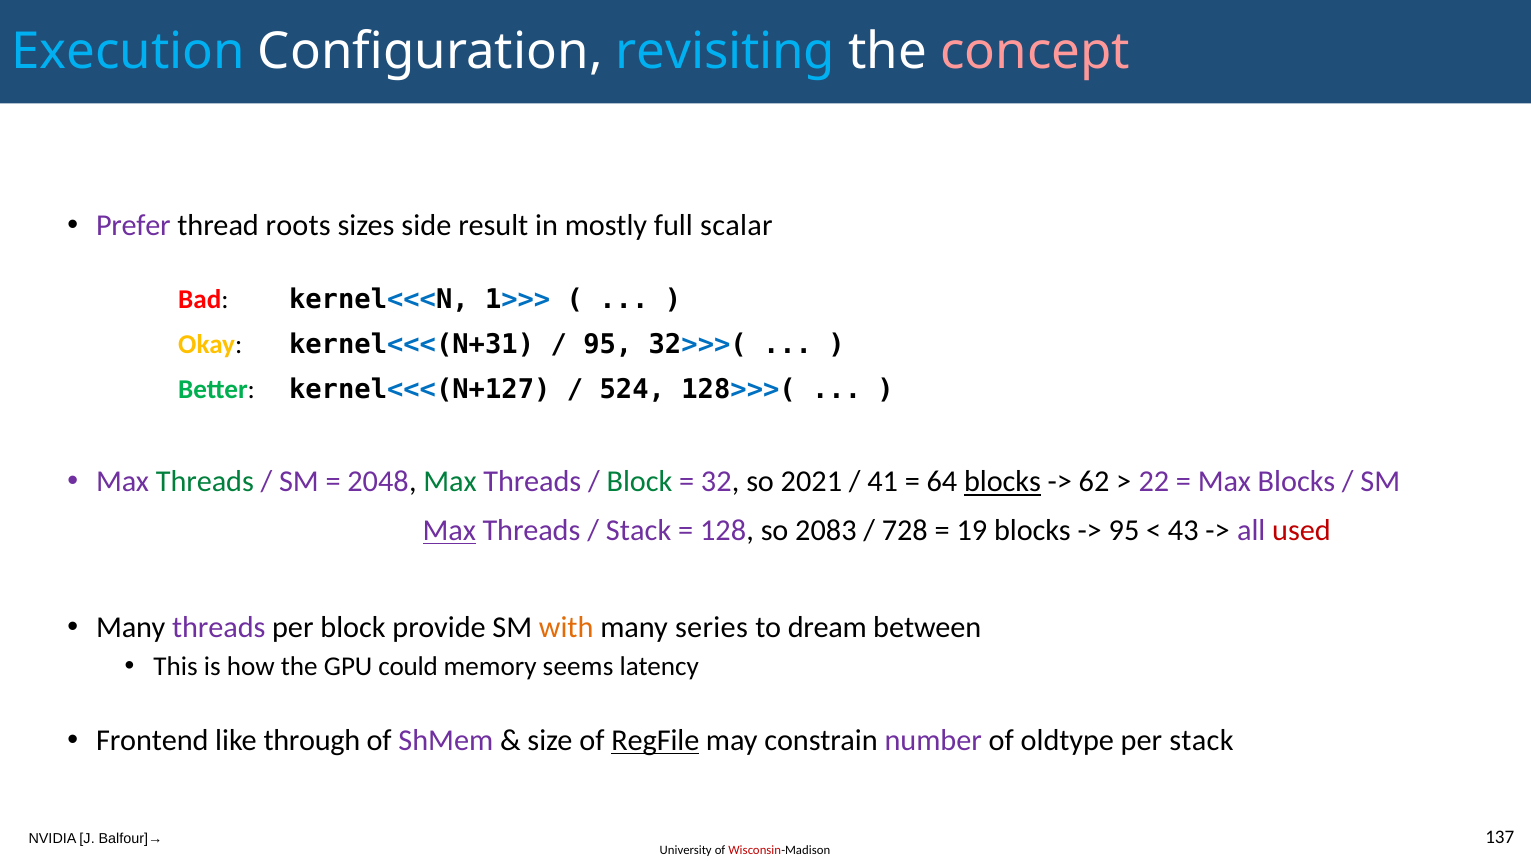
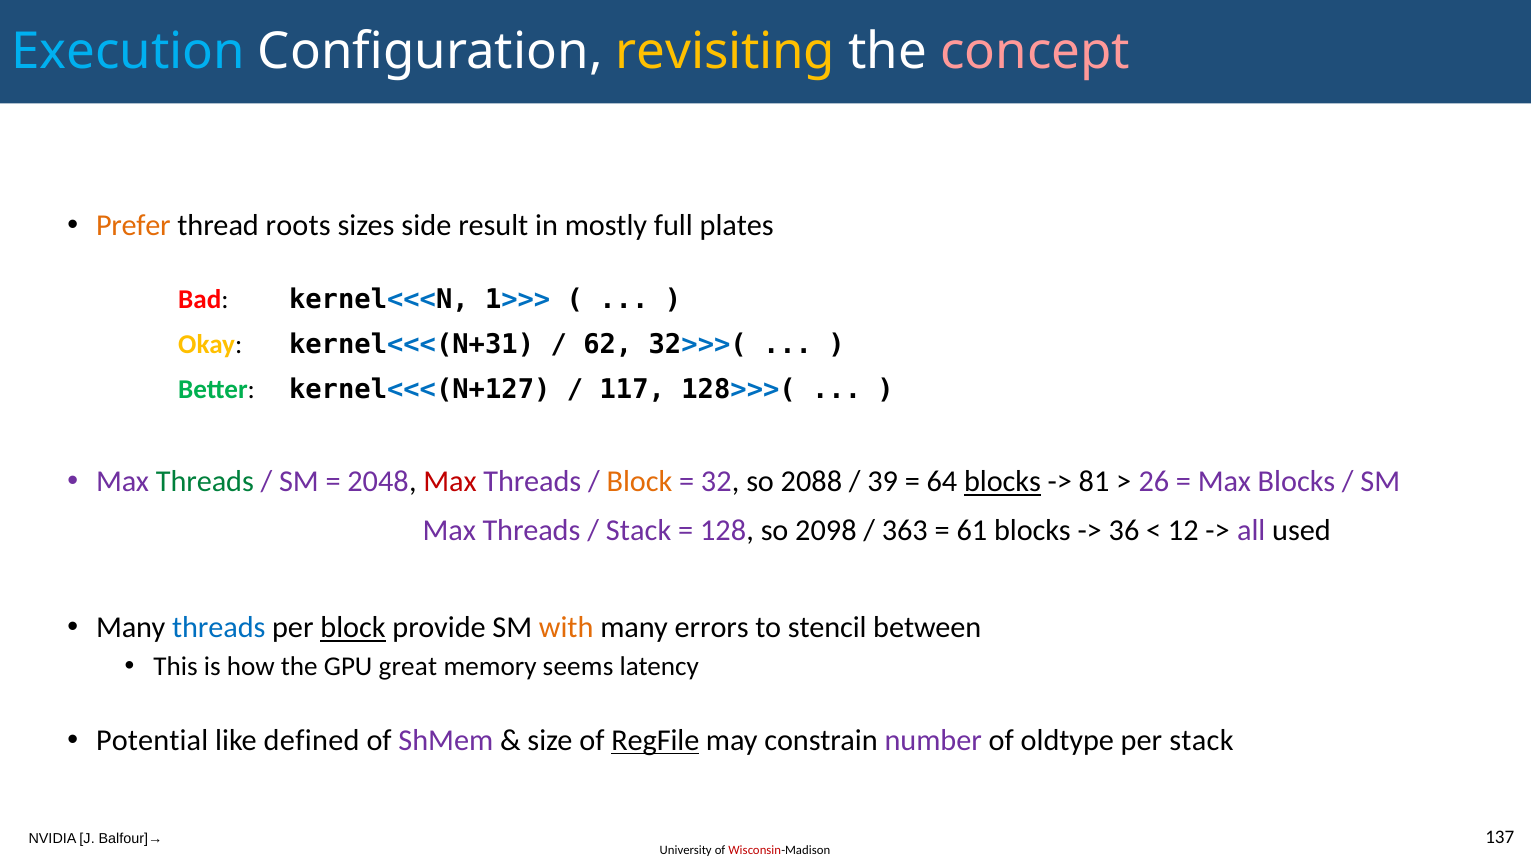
revisiting colour: light blue -> yellow
Prefer colour: purple -> orange
scalar: scalar -> plates
95 at (608, 344): 95 -> 62
524: 524 -> 117
Max at (450, 482) colour: green -> red
Block at (639, 482) colour: green -> orange
2021: 2021 -> 2088
41: 41 -> 39
62: 62 -> 81
22: 22 -> 26
Max at (449, 531) underline: present -> none
2083: 2083 -> 2098
728: 728 -> 363
19: 19 -> 61
95 at (1124, 531): 95 -> 36
43: 43 -> 12
used colour: red -> black
threads at (219, 628) colour: purple -> blue
block at (353, 628) underline: none -> present
series: series -> errors
dream: dream -> stencil
could: could -> great
Frontend: Frontend -> Potential
through: through -> defined
